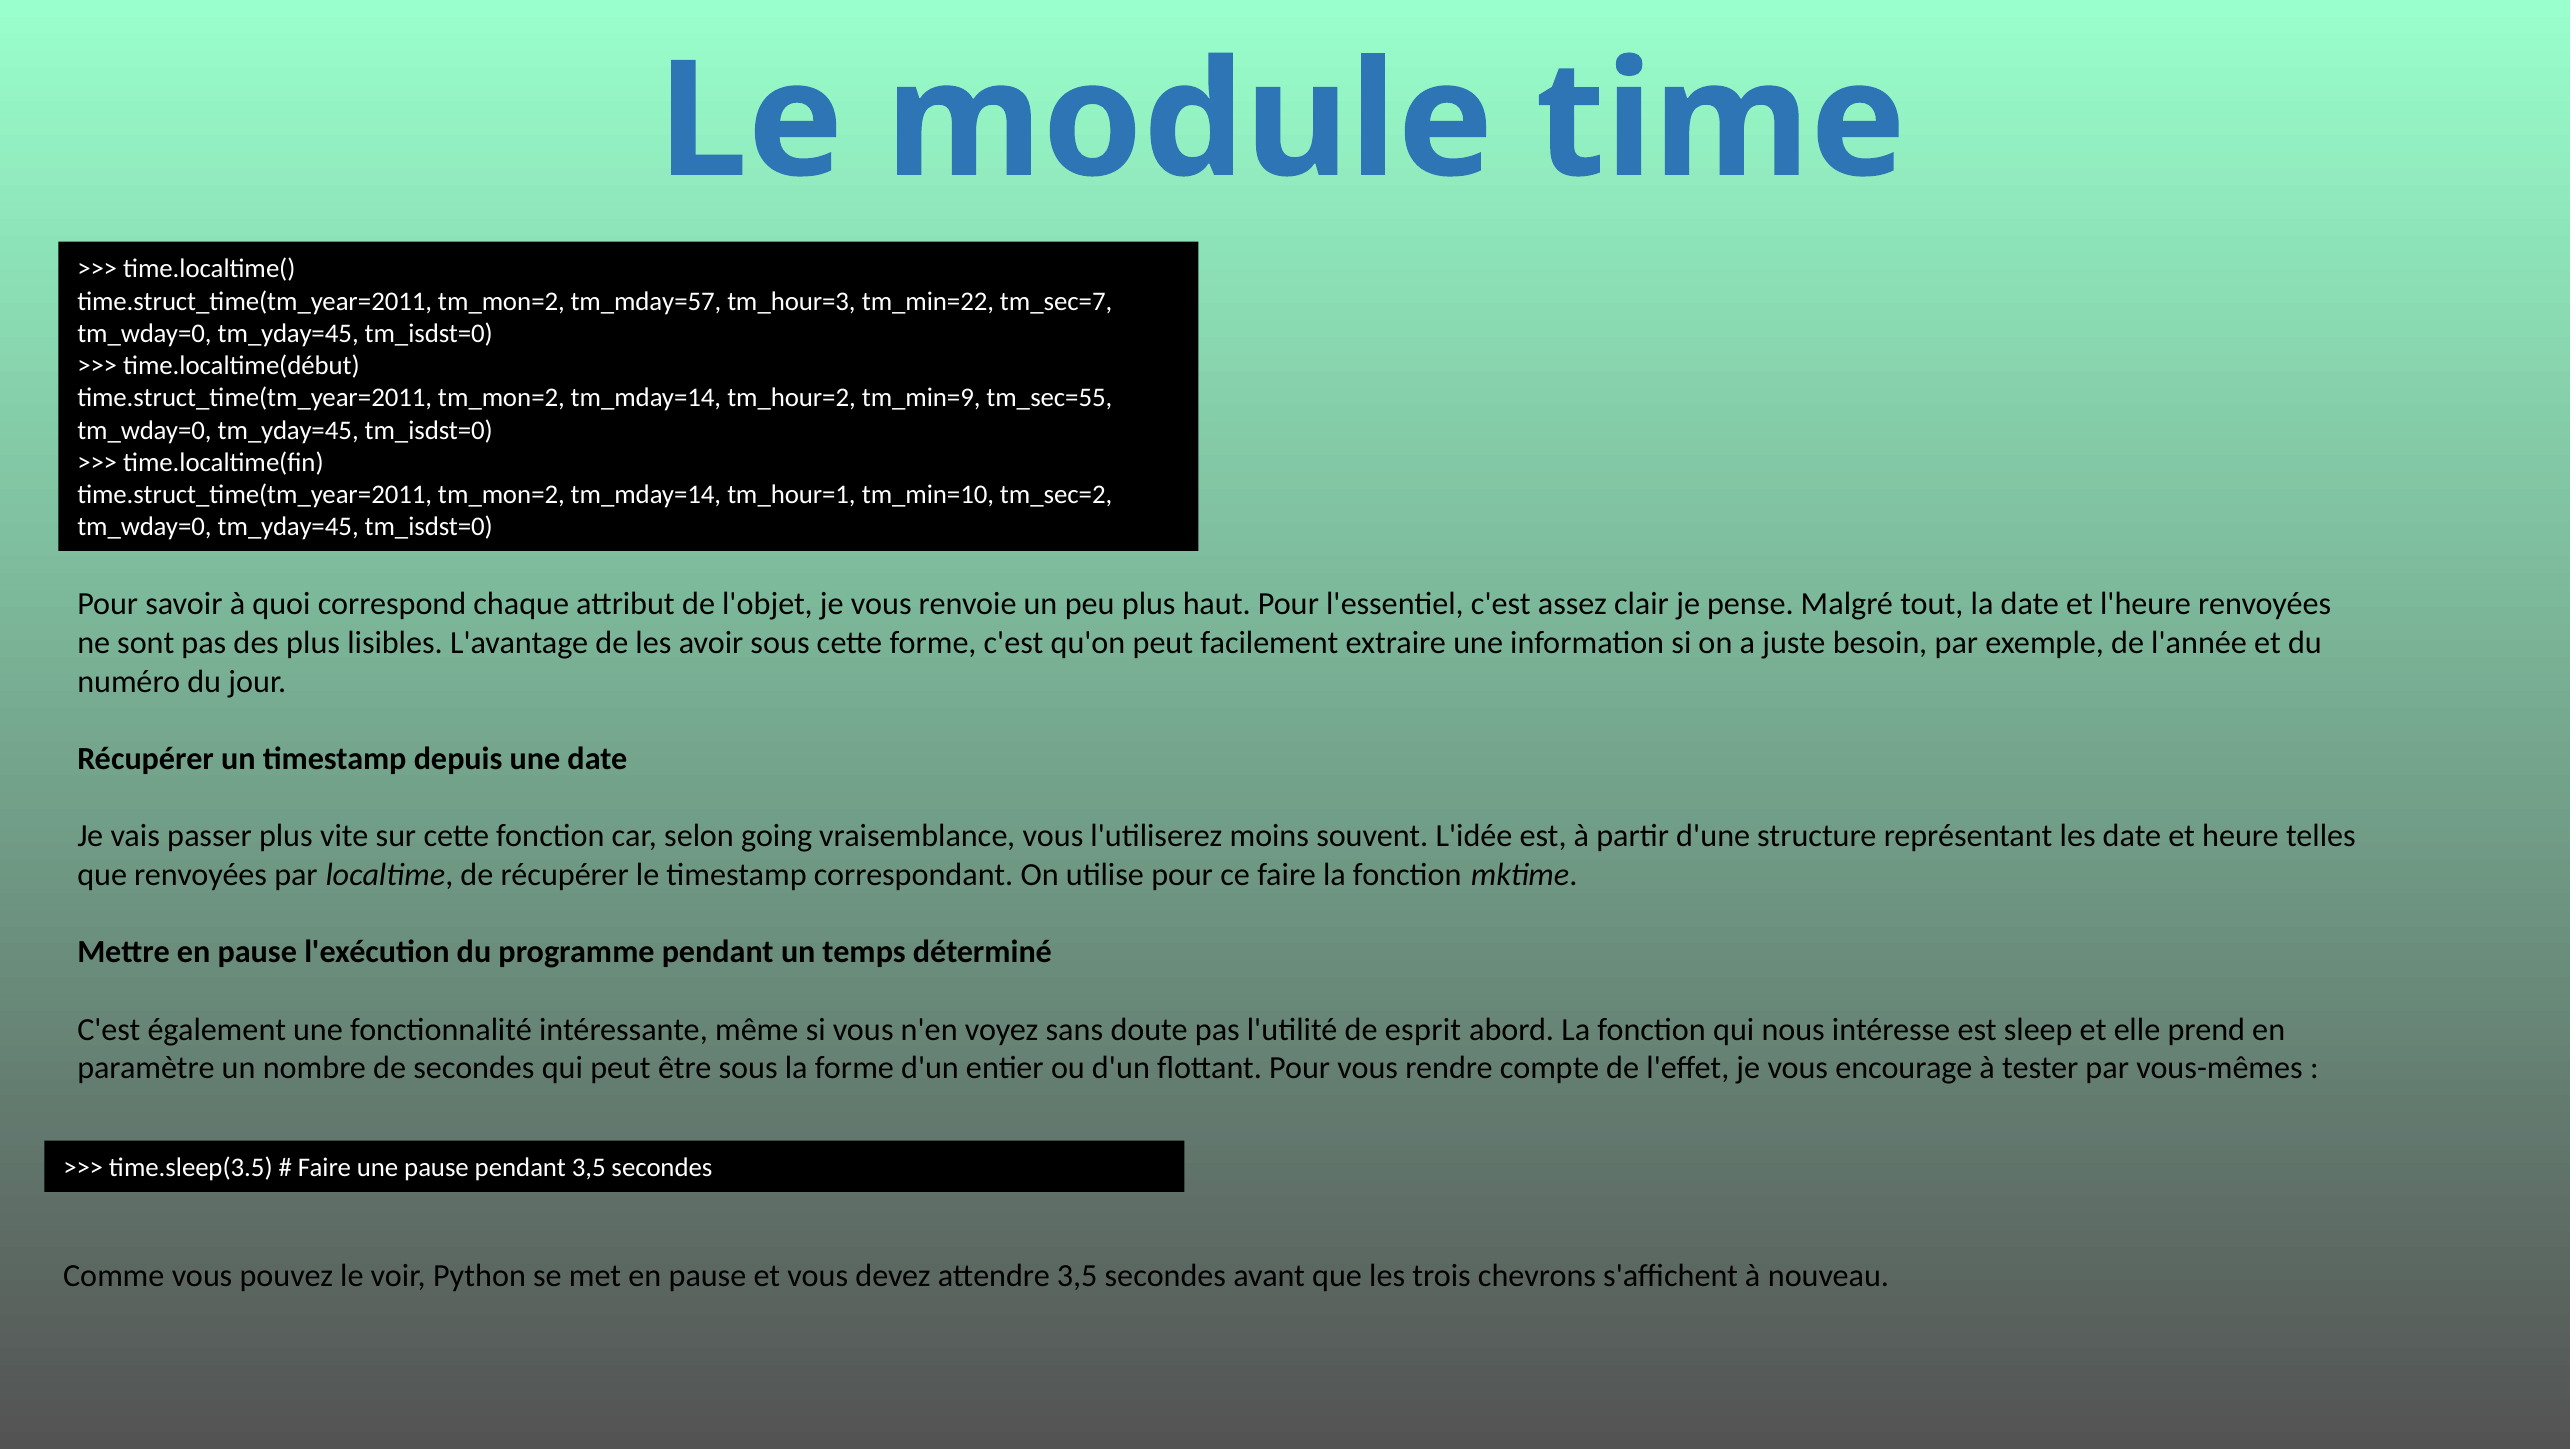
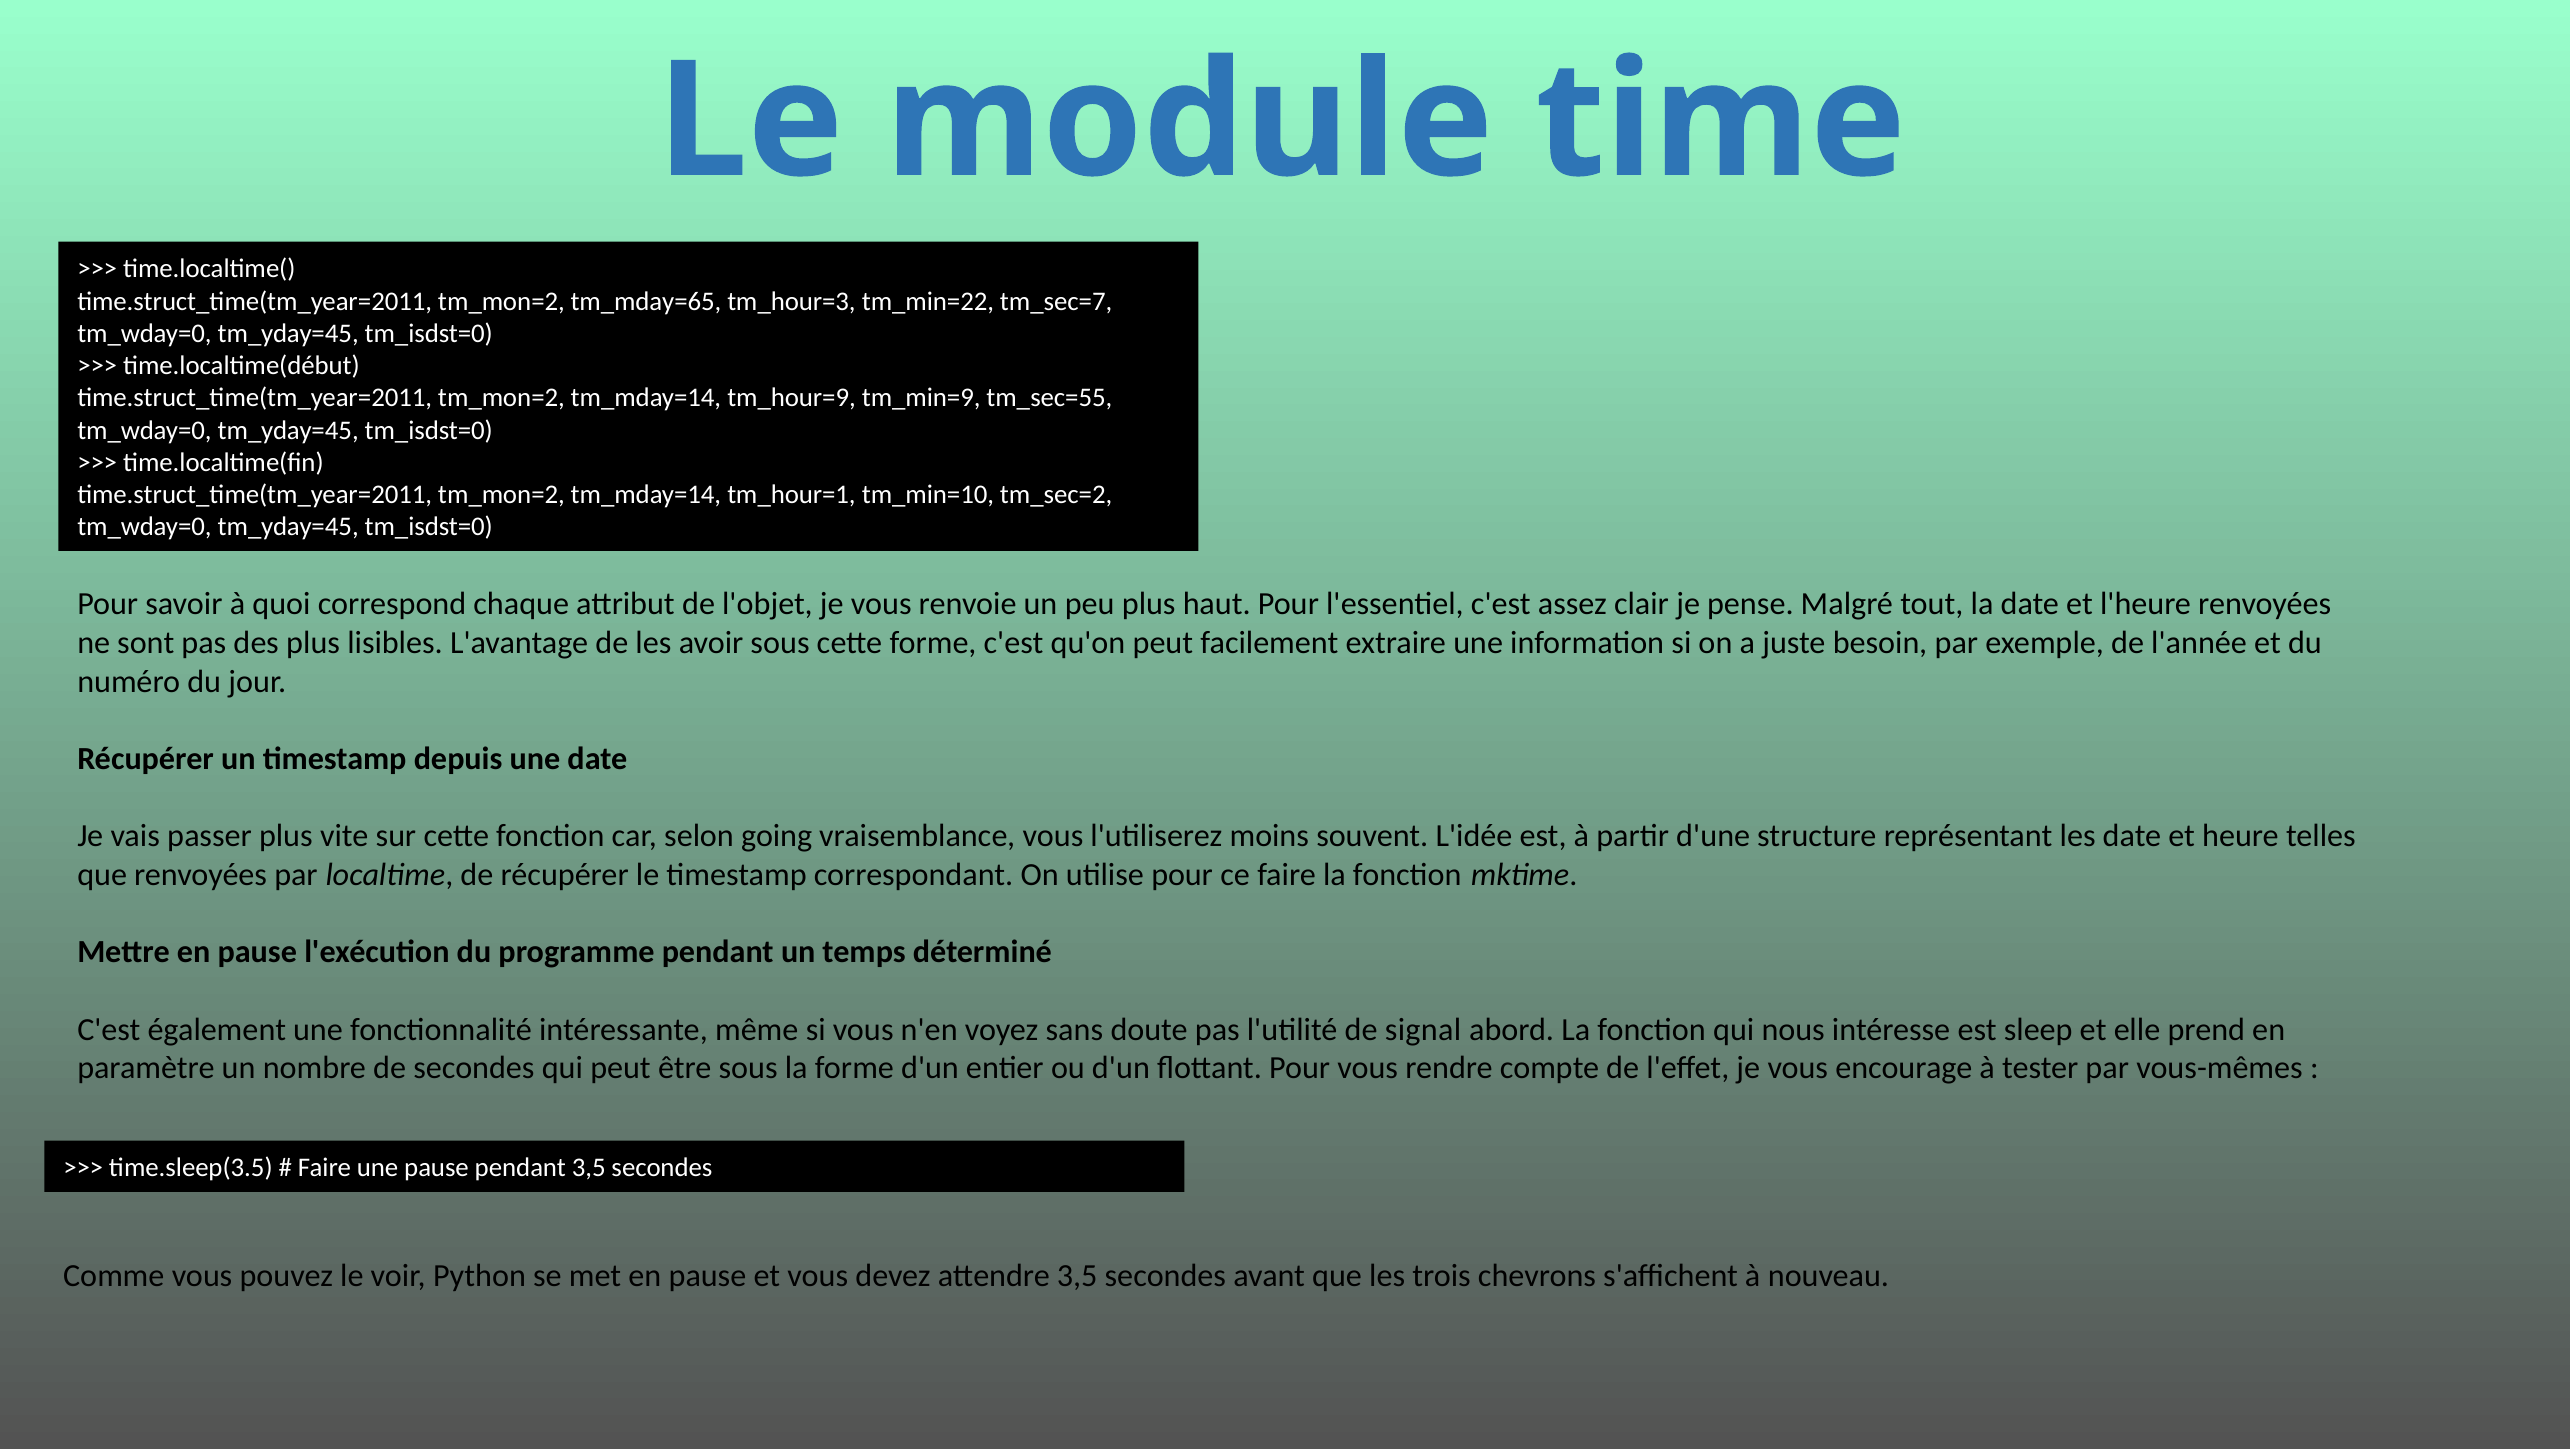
tm_mday=57: tm_mday=57 -> tm_mday=65
tm_hour=2: tm_hour=2 -> tm_hour=9
esprit: esprit -> signal
